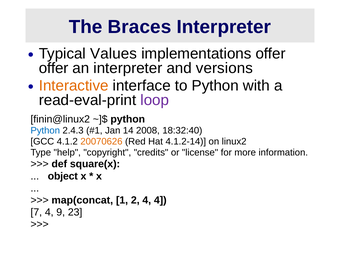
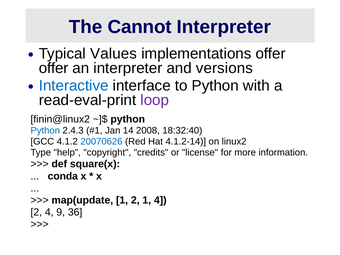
Braces: Braces -> Cannot
Interactive colour: orange -> blue
20070626 colour: orange -> blue
object: object -> conda
map(concat: map(concat -> map(update
2 4: 4 -> 1
7 at (36, 212): 7 -> 2
23: 23 -> 36
